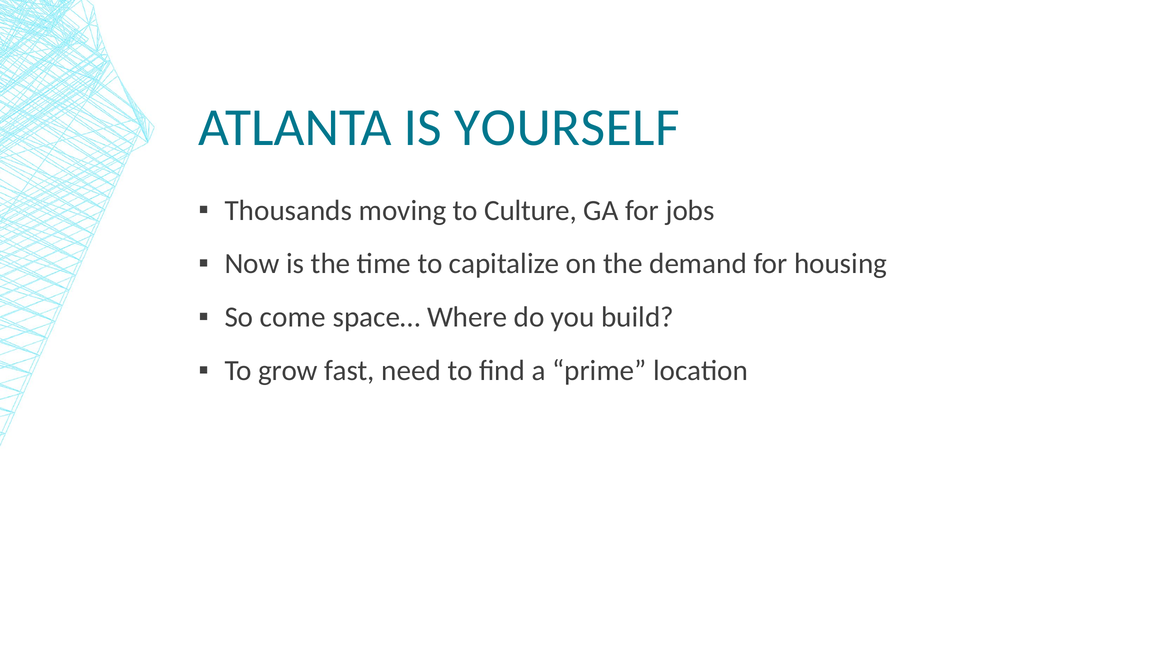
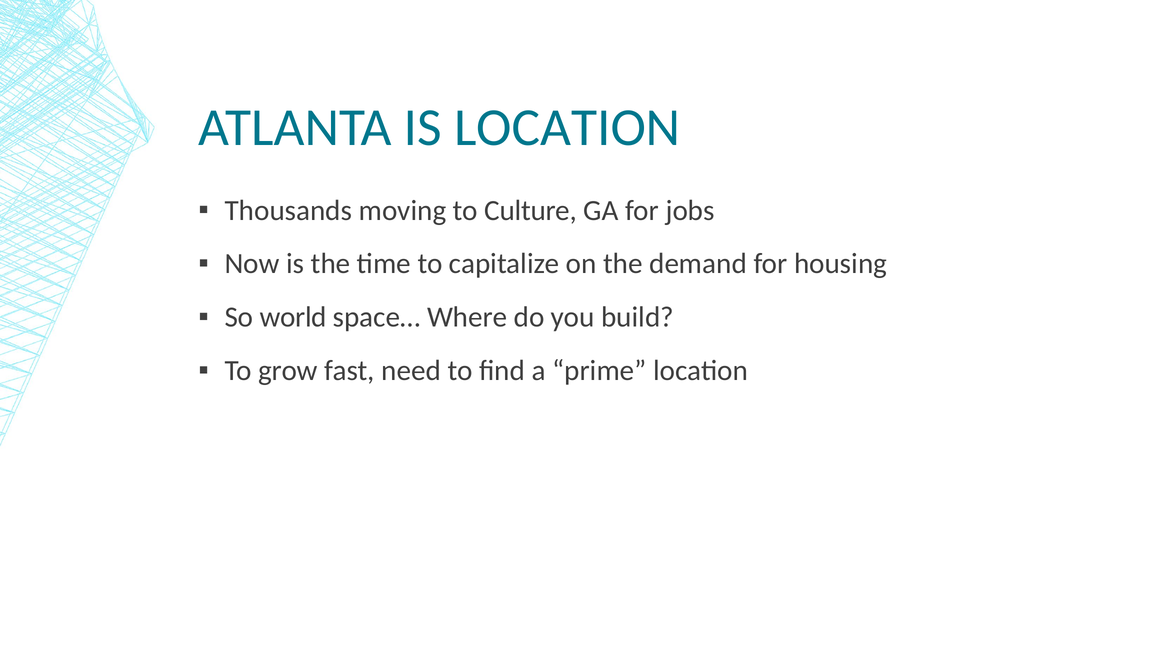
IS YOURSELF: YOURSELF -> LOCATION
come: come -> world
